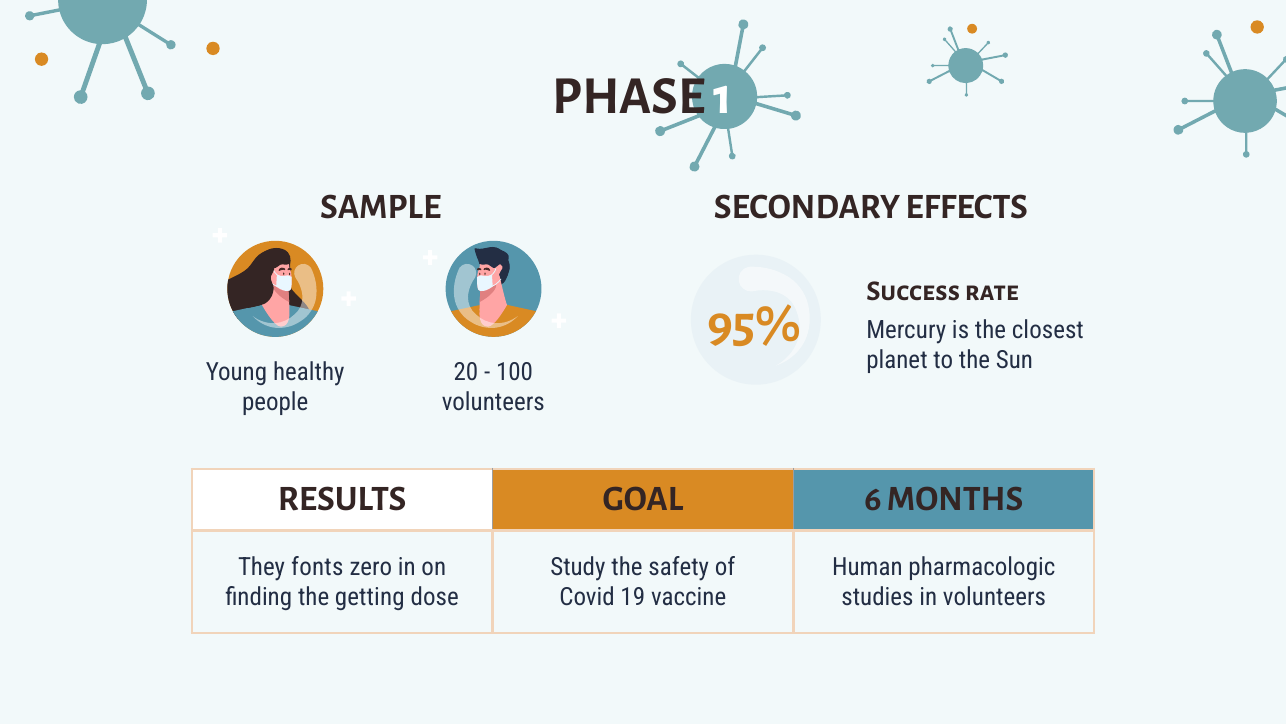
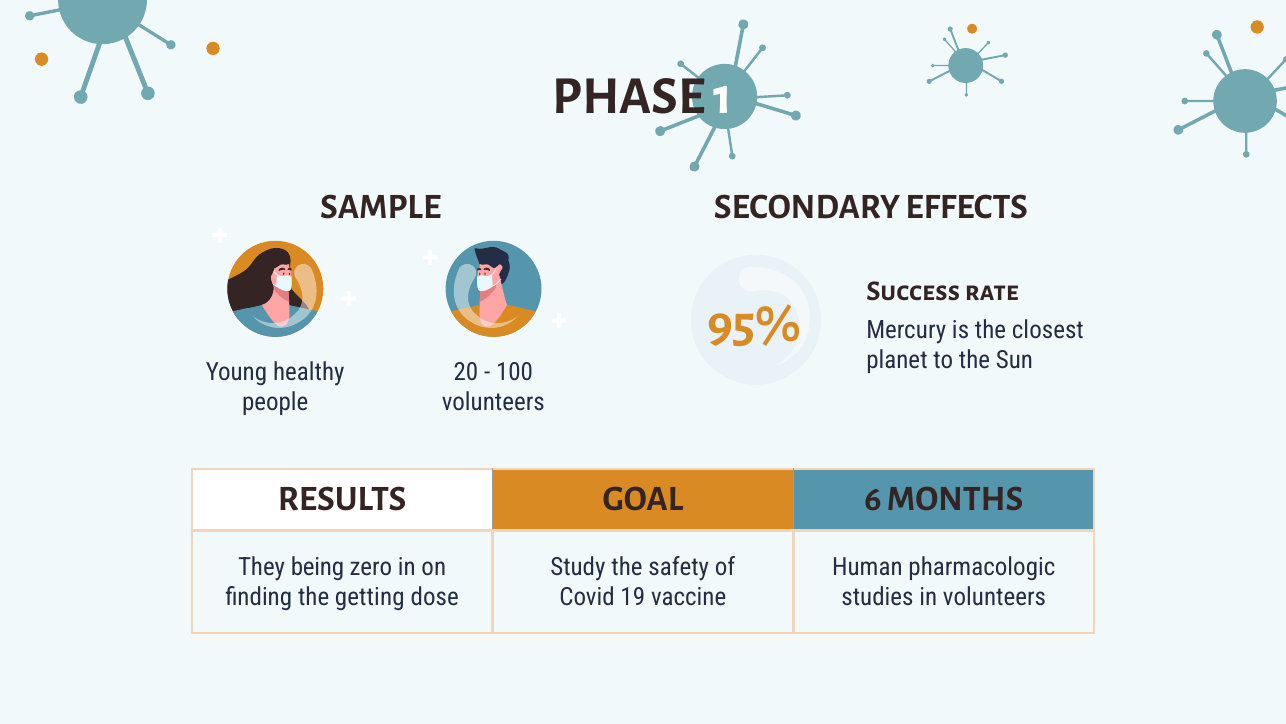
fonts: fonts -> being
